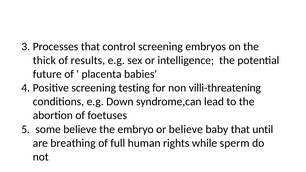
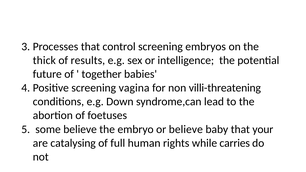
placenta: placenta -> together
testing: testing -> vagina
until: until -> your
breathing: breathing -> catalysing
sperm: sperm -> carries
